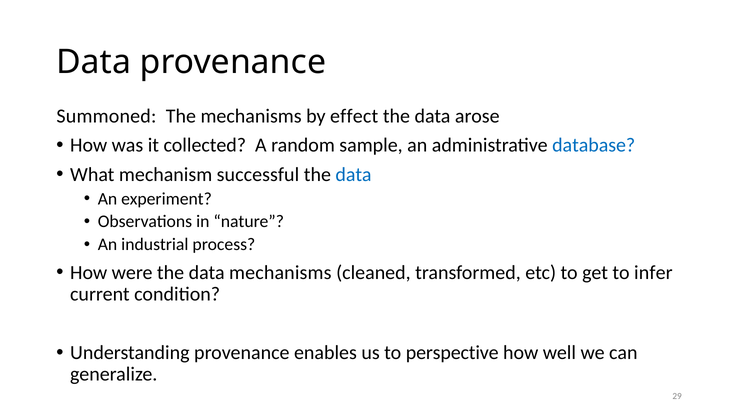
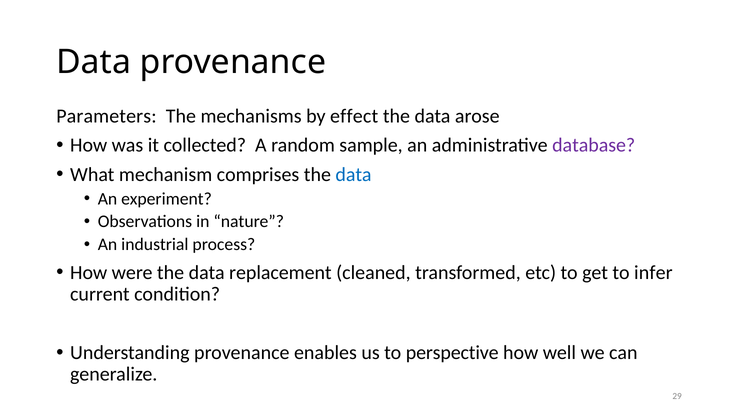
Summoned: Summoned -> Parameters
database colour: blue -> purple
successful: successful -> comprises
data mechanisms: mechanisms -> replacement
